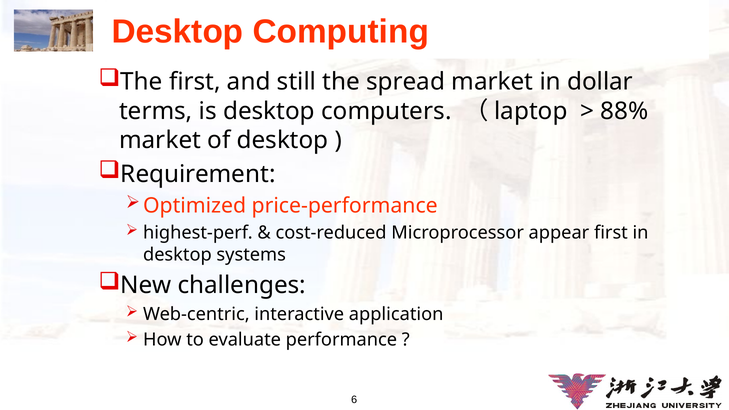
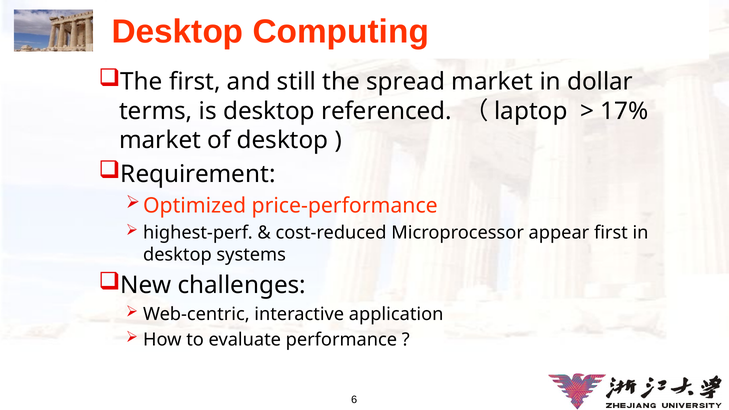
computers: computers -> referenced
88%: 88% -> 17%
